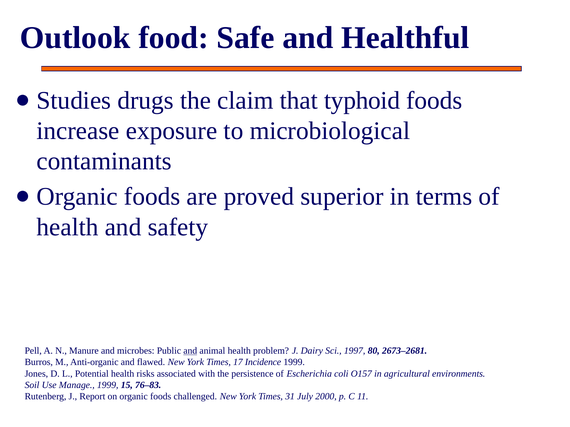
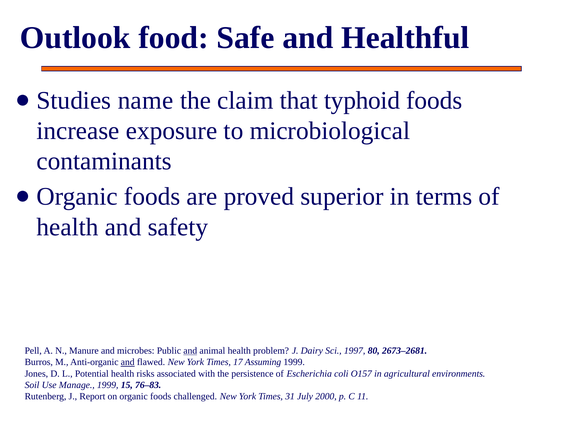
drugs: drugs -> name
and at (128, 363) underline: none -> present
Incidence: Incidence -> Assuming
